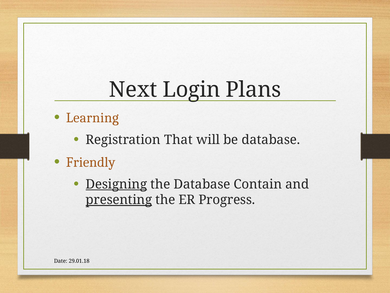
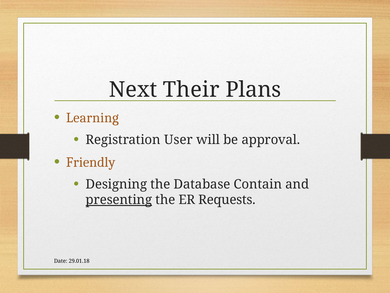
Login: Login -> Their
That: That -> User
be database: database -> approval
Designing underline: present -> none
Progress: Progress -> Requests
